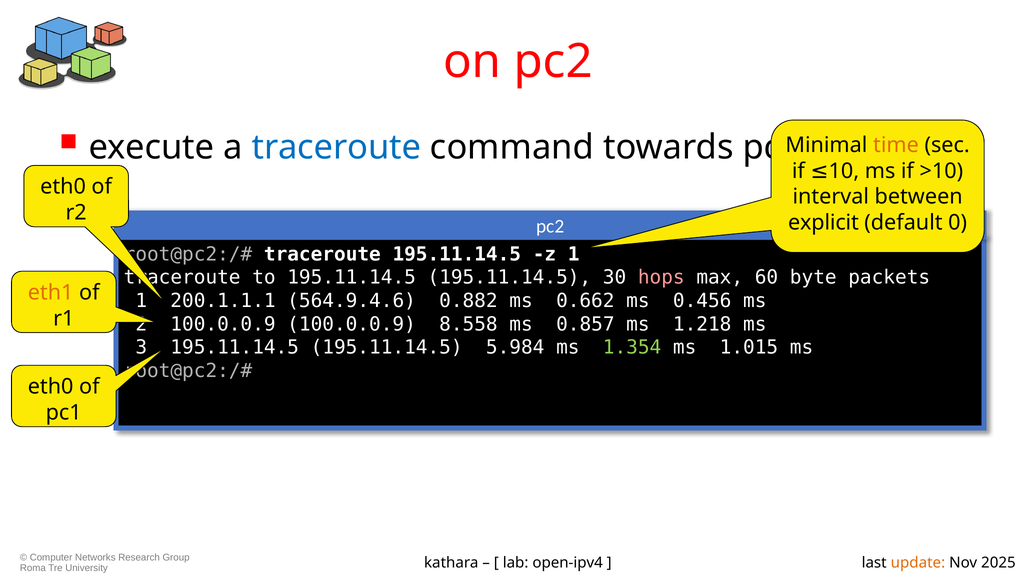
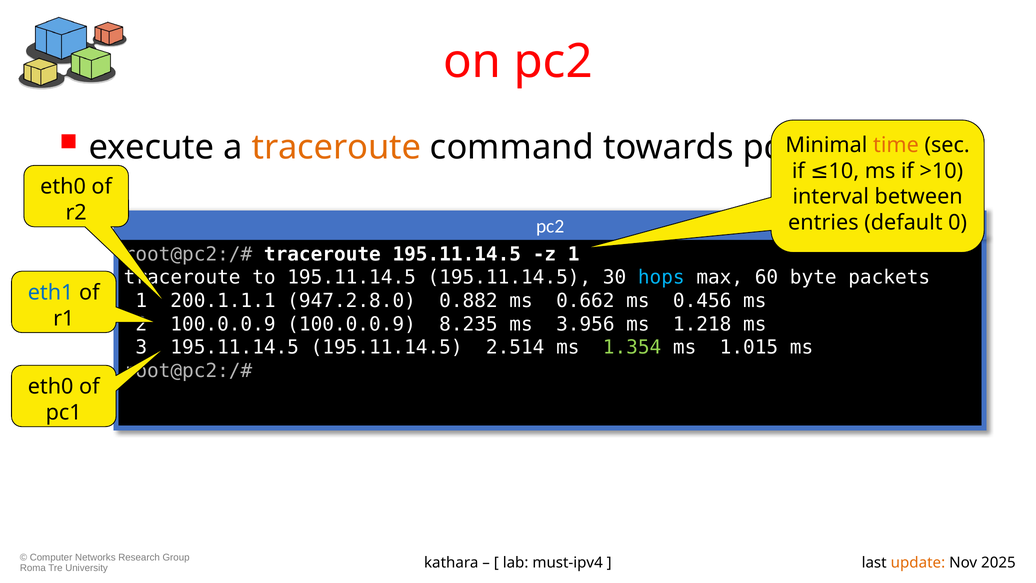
traceroute at (336, 147) colour: blue -> orange
explicit: explicit -> entries
hops colour: pink -> light blue
eth1 colour: orange -> blue
564.9.4.6: 564.9.4.6 -> 947.2.8.0
8.558: 8.558 -> 8.235
0.857: 0.857 -> 3.956
5.984: 5.984 -> 2.514
open-ipv4: open-ipv4 -> must-ipv4
